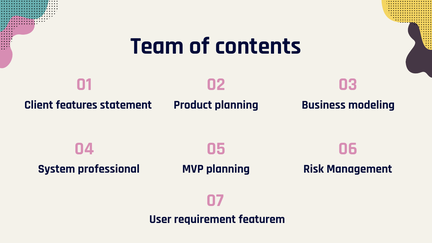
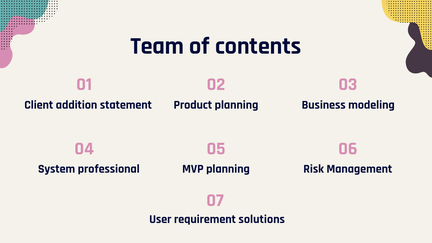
features: features -> addition
featurem: featurem -> solutions
